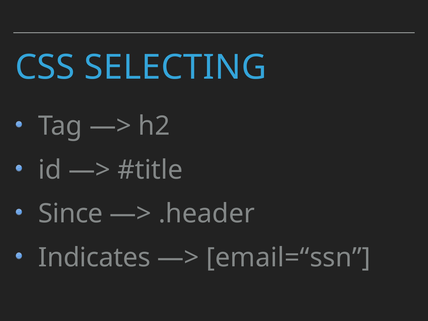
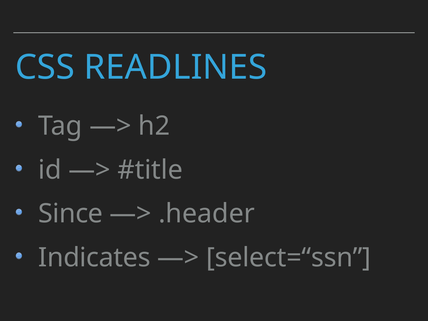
SELECTING: SELECTING -> READLINES
email=“ssn: email=“ssn -> select=“ssn
